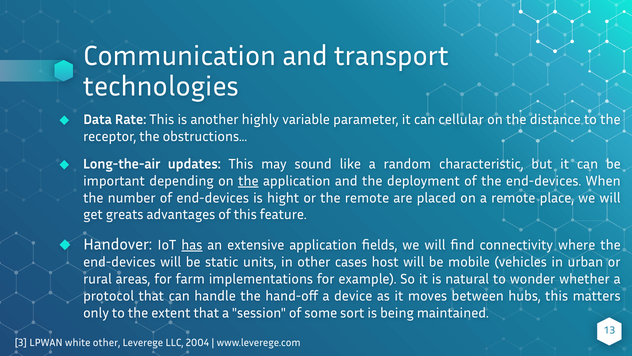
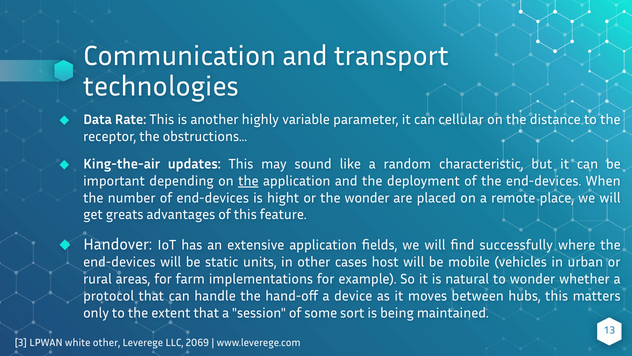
Long-the-air: Long-the-air -> King-the-air
the remote: remote -> wonder
has underline: present -> none
connectivity: connectivity -> successfully
2004: 2004 -> 2069
